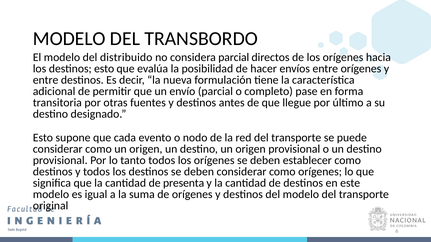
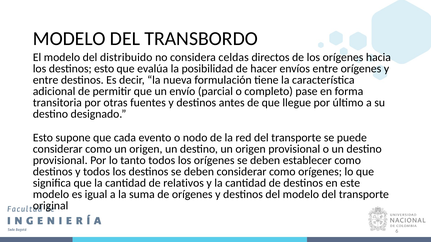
considera parcial: parcial -> celdas
presenta: presenta -> relativos
